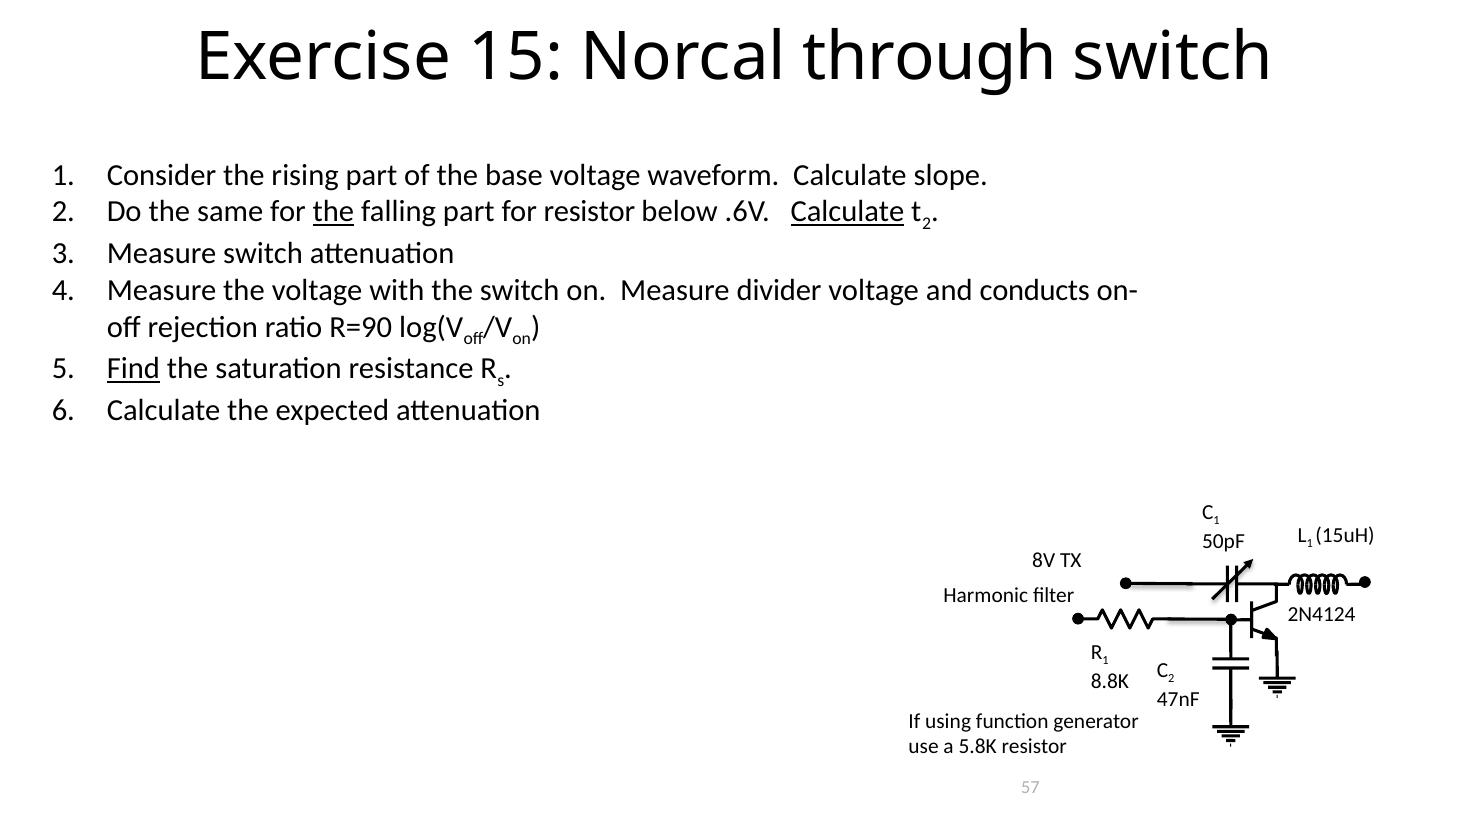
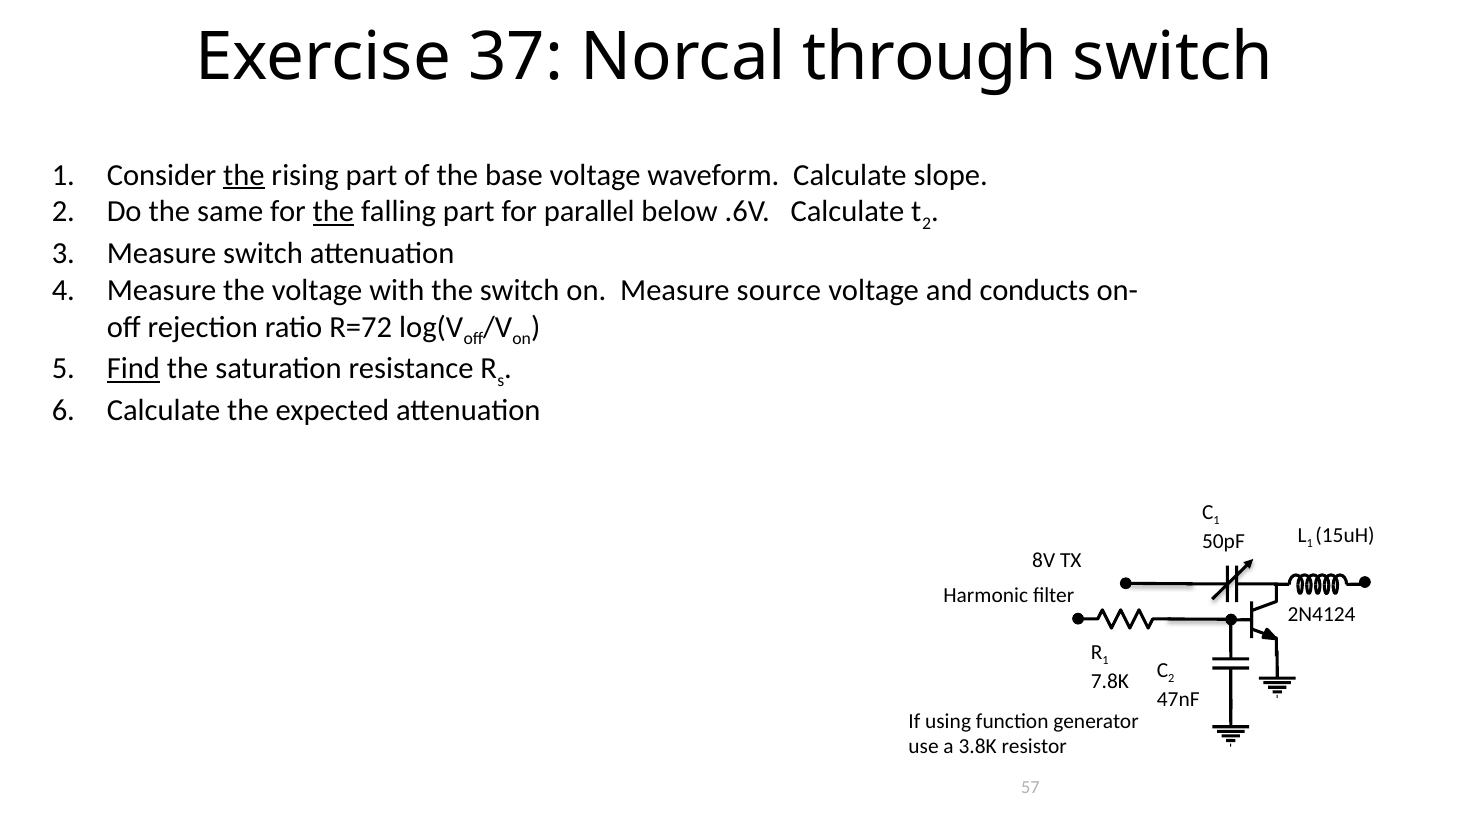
15: 15 -> 37
the at (244, 175) underline: none -> present
for resistor: resistor -> parallel
Calculate at (847, 212) underline: present -> none
divider: divider -> source
R=90: R=90 -> R=72
8.8K: 8.8K -> 7.8K
5.8K: 5.8K -> 3.8K
